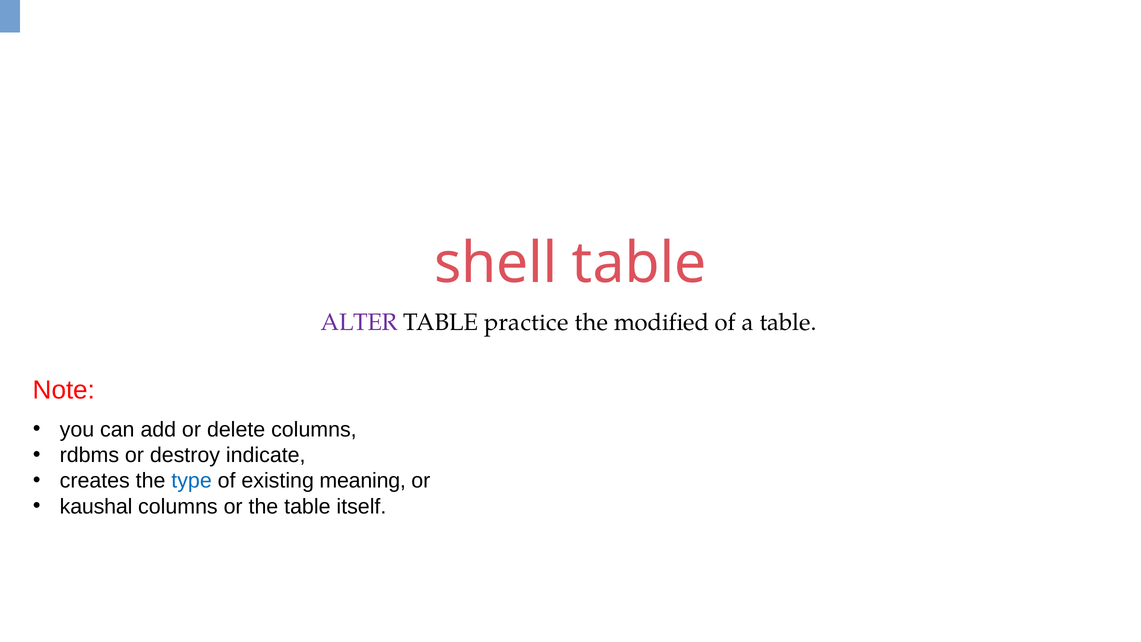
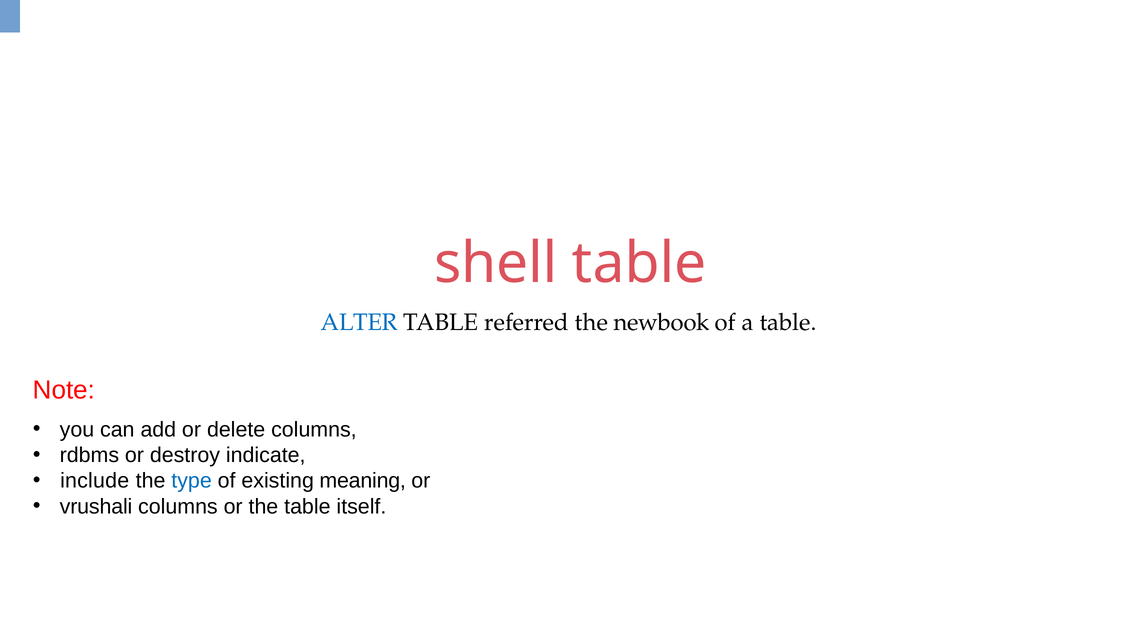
ALTER colour: purple -> blue
practice: practice -> referred
modified: modified -> newbook
creates: creates -> include
kaushal: kaushal -> vrushali
